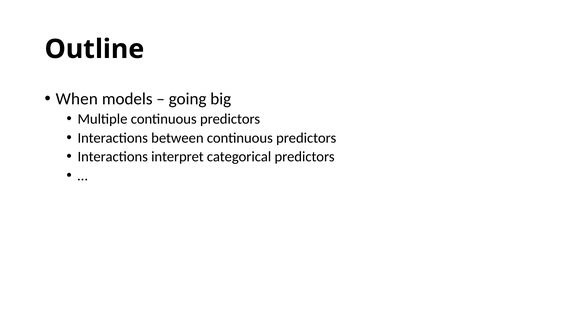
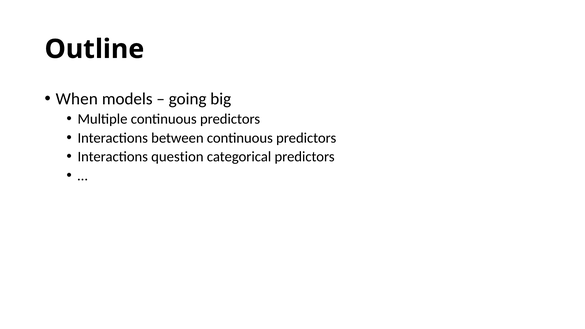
interpret: interpret -> question
